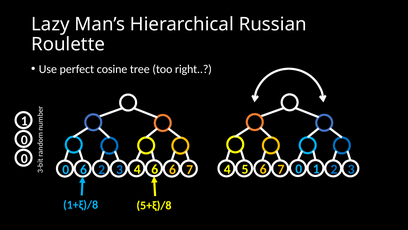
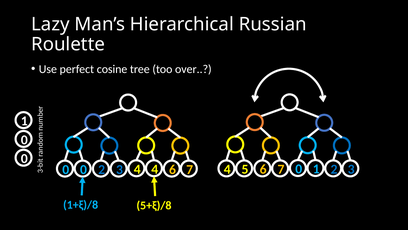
right: right -> over
6 at (83, 169): 6 -> 0
4 6: 6 -> 4
